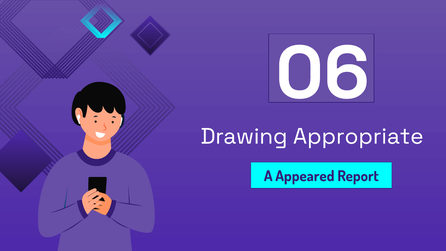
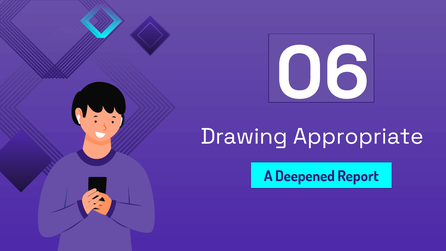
Appeared: Appeared -> Deepened
